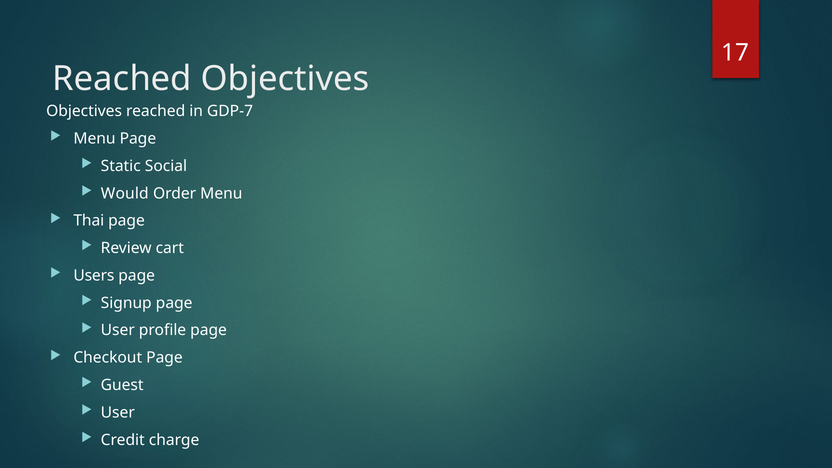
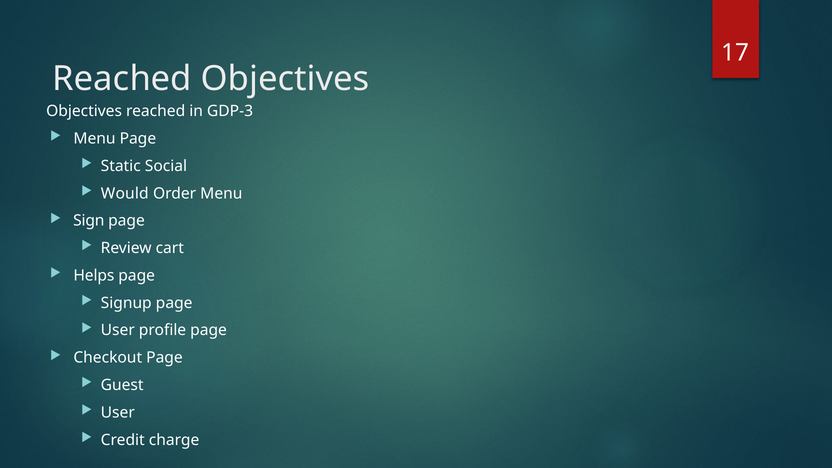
GDP-7: GDP-7 -> GDP-3
Thai: Thai -> Sign
Users: Users -> Helps
